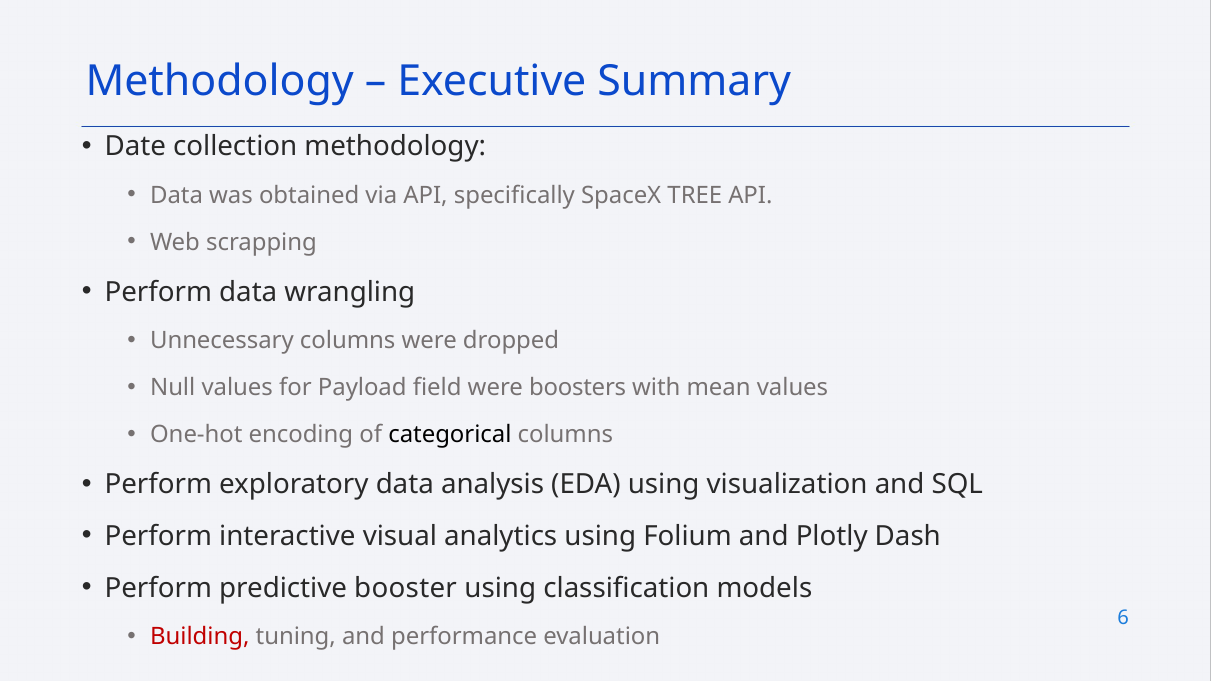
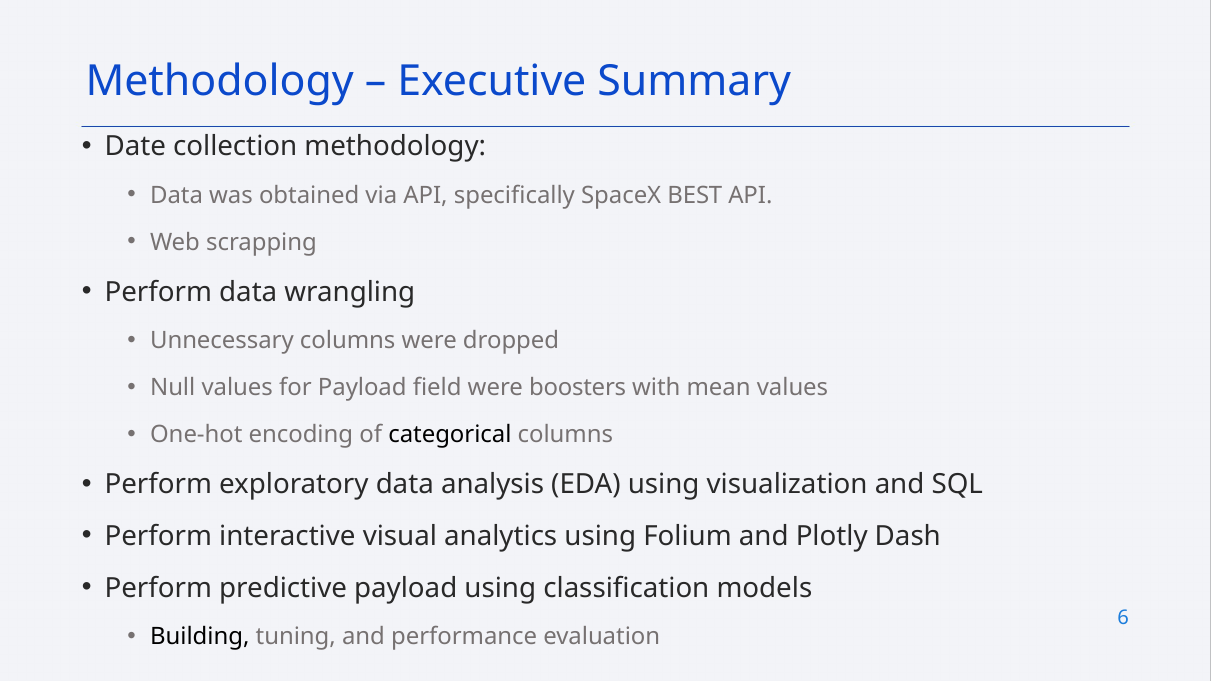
TREE: TREE -> BEST
predictive booster: booster -> payload
Building colour: red -> black
